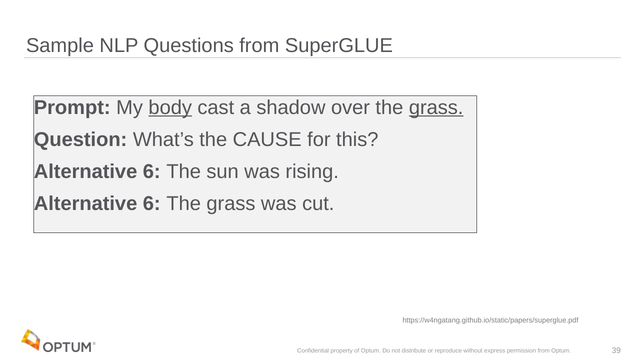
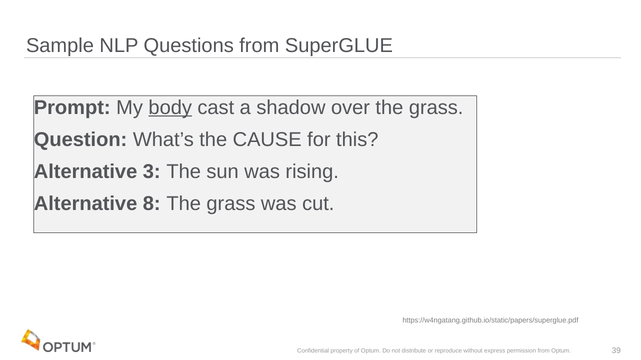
grass at (436, 108) underline: present -> none
6 at (152, 172): 6 -> 3
6 at (152, 204): 6 -> 8
